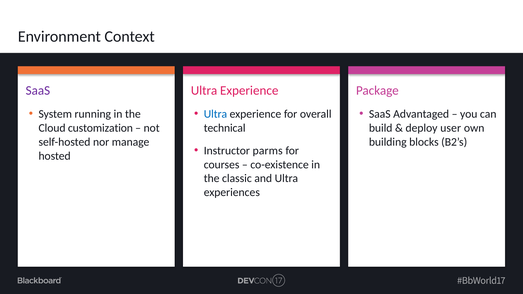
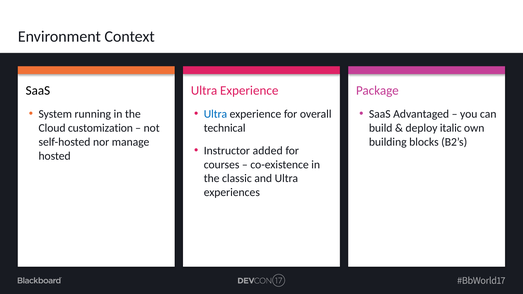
SaaS at (38, 91) colour: purple -> black
user: user -> italic
parms: parms -> added
